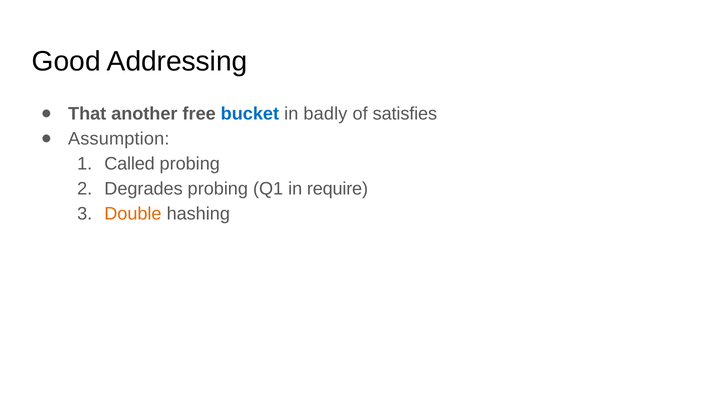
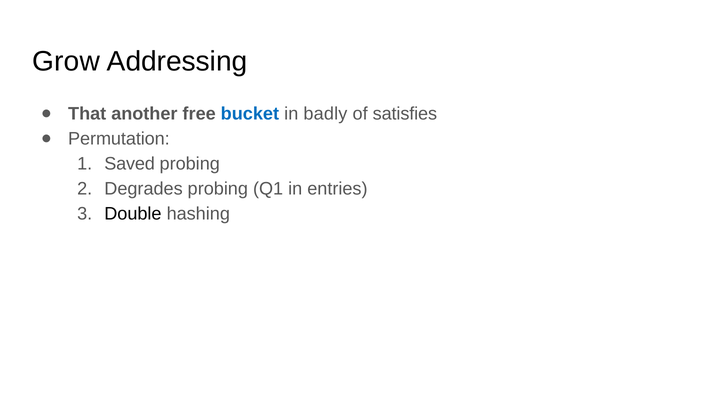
Good: Good -> Grow
Assumption: Assumption -> Permutation
Called: Called -> Saved
require: require -> entries
Double colour: orange -> black
